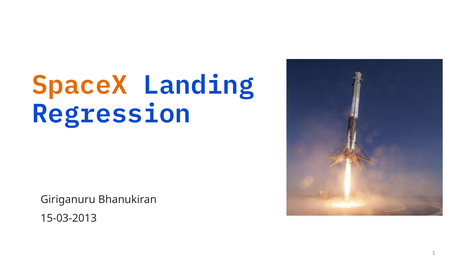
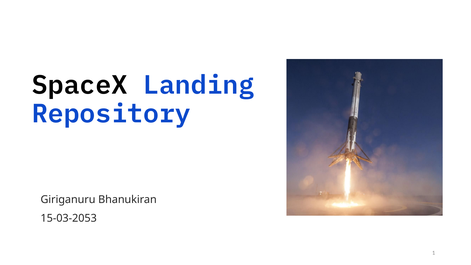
SpaceX colour: orange -> black
Regression: Regression -> Repository
15-03-2013: 15-03-2013 -> 15-03-2053
